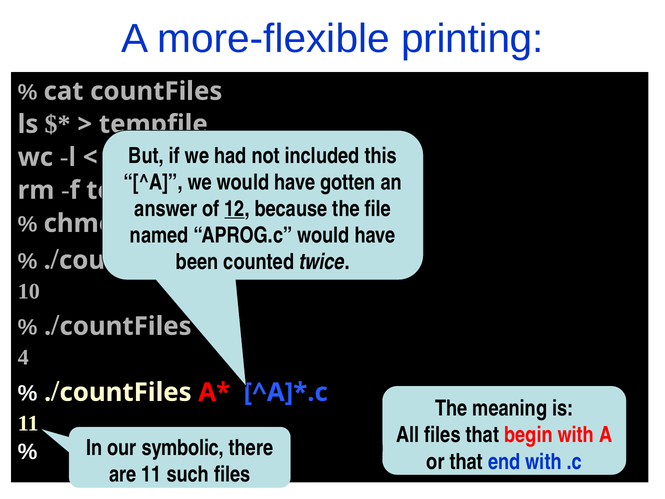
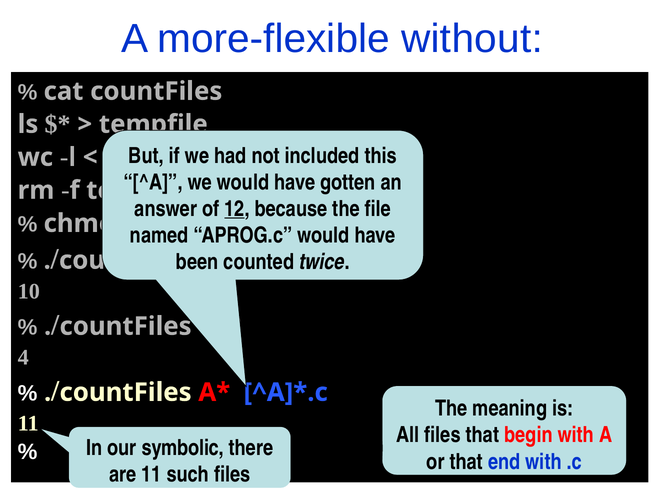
printing: printing -> without
